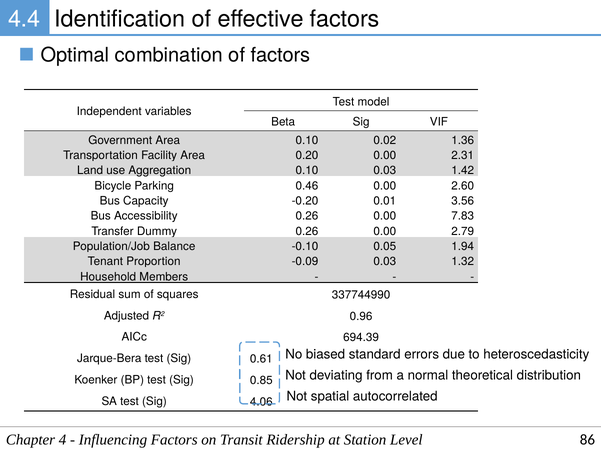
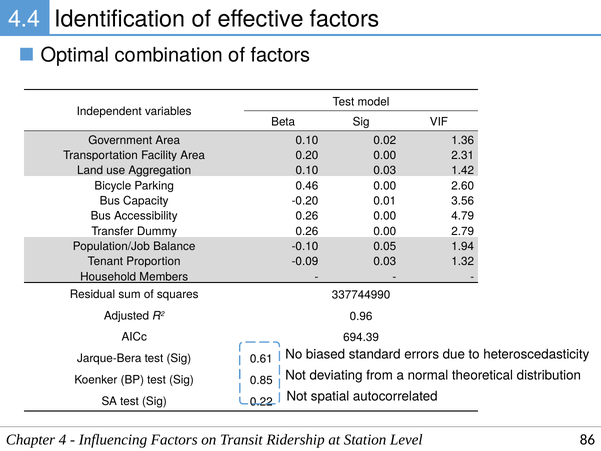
7.83: 7.83 -> 4.79
4.06: 4.06 -> 0.22
